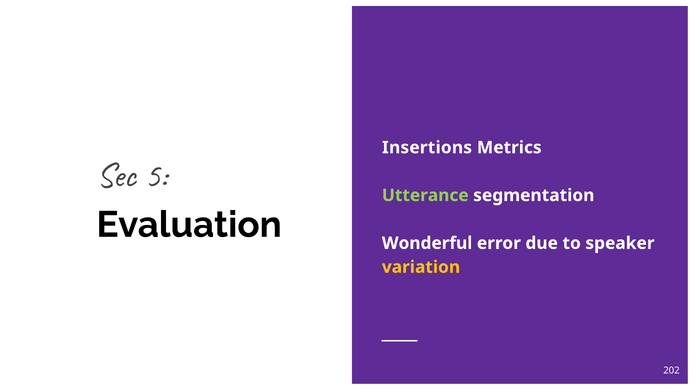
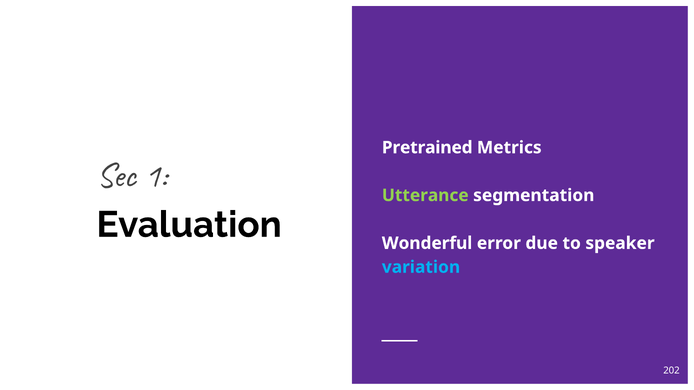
Insertions: Insertions -> Pretrained
5: 5 -> 1
variation colour: yellow -> light blue
